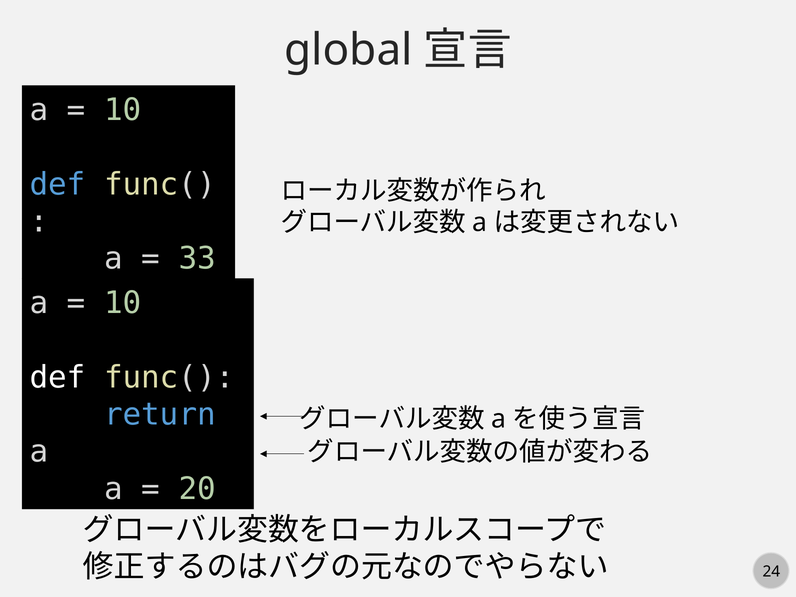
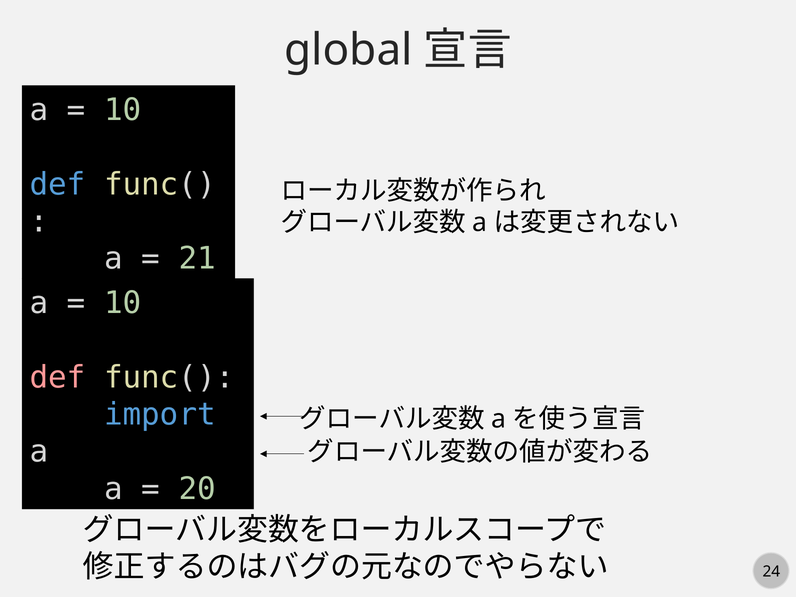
33: 33 -> 21
def at (58, 377) colour: white -> pink
return: return -> import
